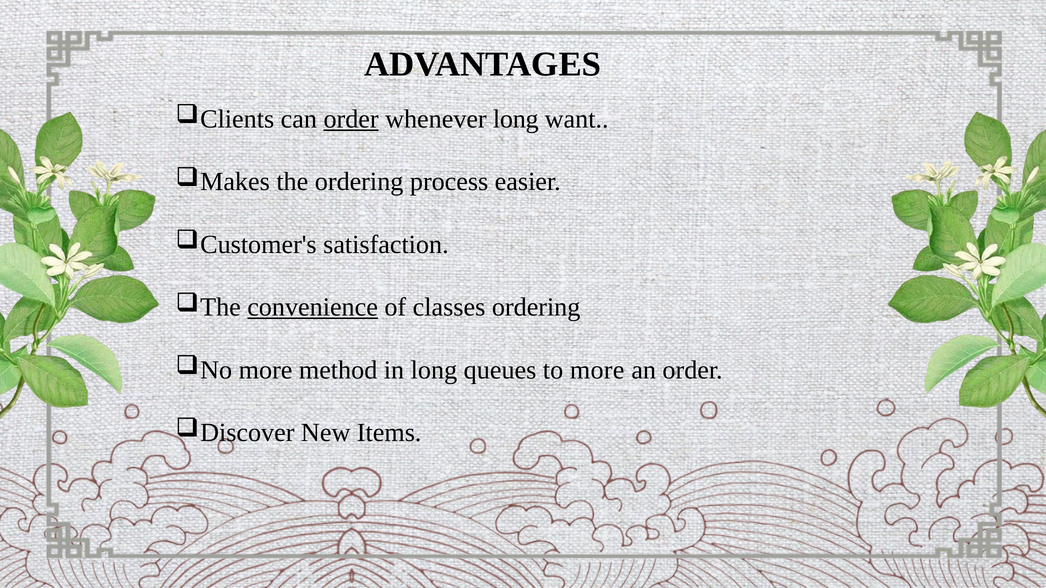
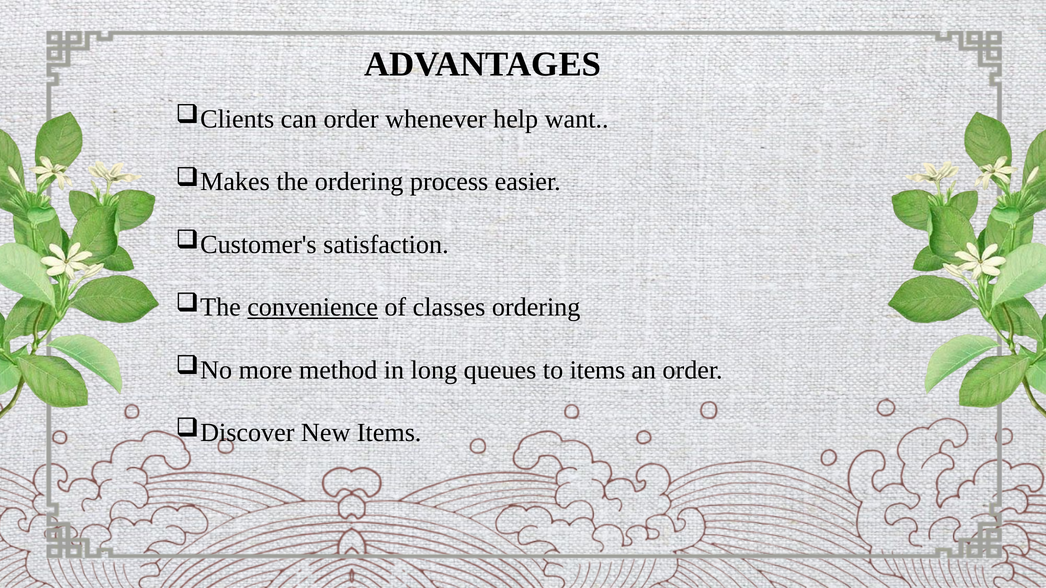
order at (351, 119) underline: present -> none
whenever long: long -> help
to more: more -> items
